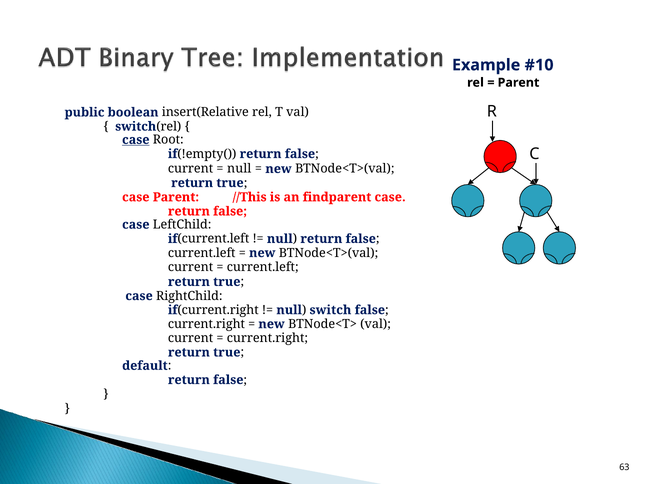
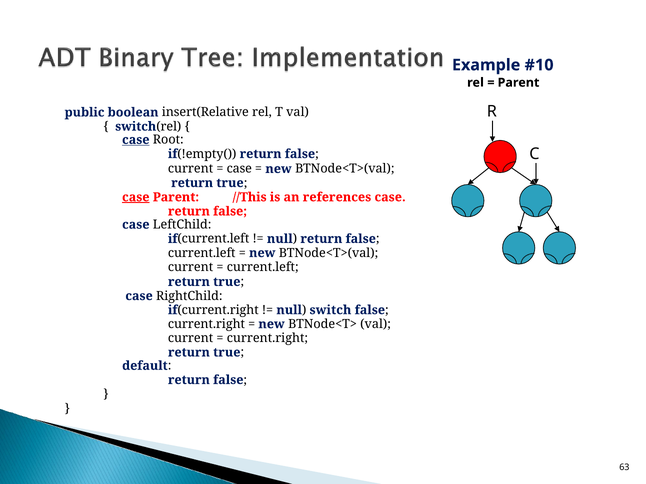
null at (239, 169): null -> case
case at (136, 197) underline: none -> present
findparent: findparent -> references
